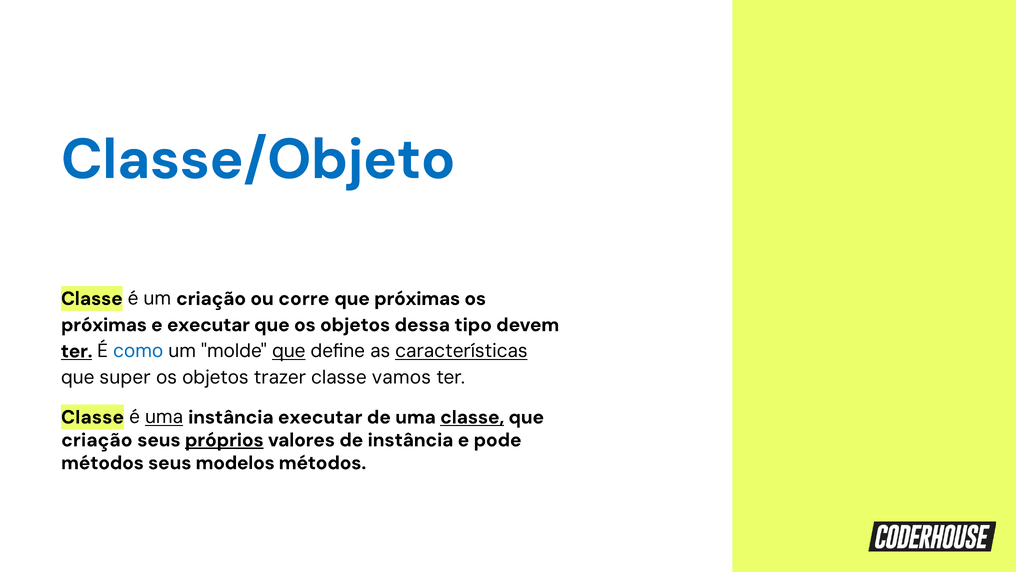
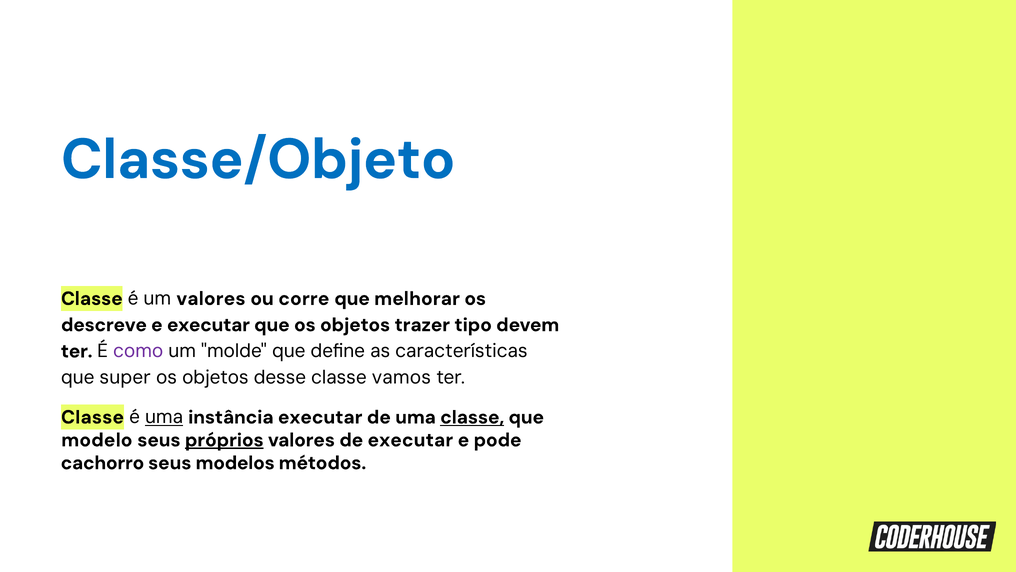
um criação: criação -> valores
que próximas: próximas -> melhorar
próximas at (104, 325): próximas -> descreve
dessa: dessa -> trazer
ter at (77, 351) underline: present -> none
como colour: blue -> purple
que at (289, 351) underline: present -> none
características underline: present -> none
trazer: trazer -> desse
criação at (97, 440): criação -> modelo
de instância: instância -> executar
métodos at (102, 463): métodos -> cachorro
